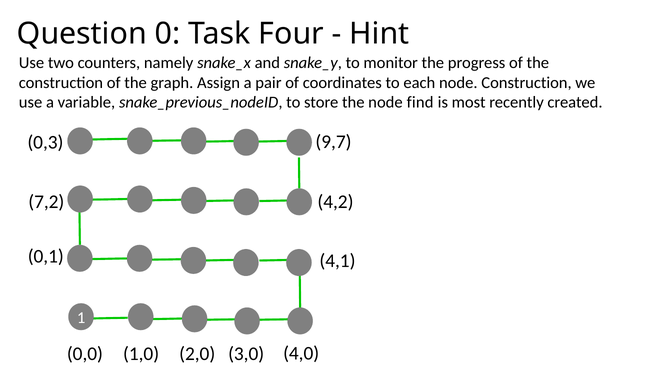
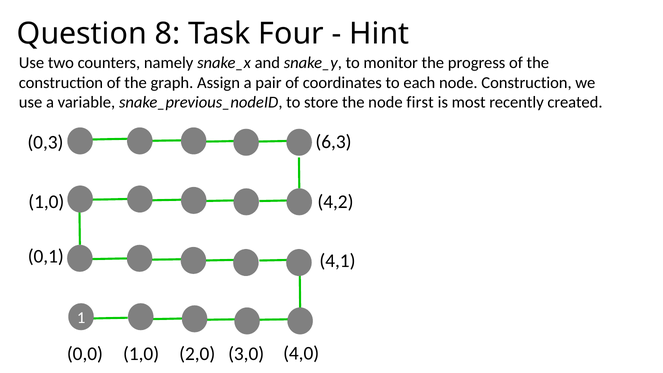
0: 0 -> 8
find: find -> first
9,7: 9,7 -> 6,3
7,2 at (46, 202): 7,2 -> 1,0
